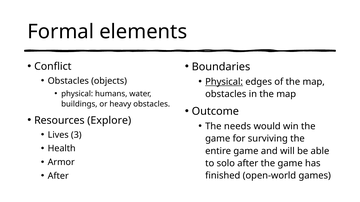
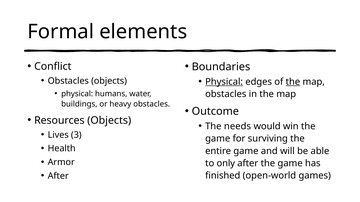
the at (293, 82) underline: none -> present
Resources Explore: Explore -> Objects
solo: solo -> only
